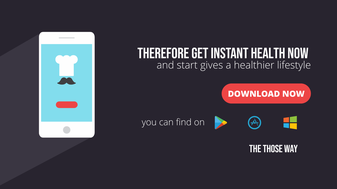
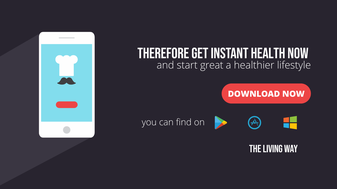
gives: gives -> great
Those: Those -> Living
